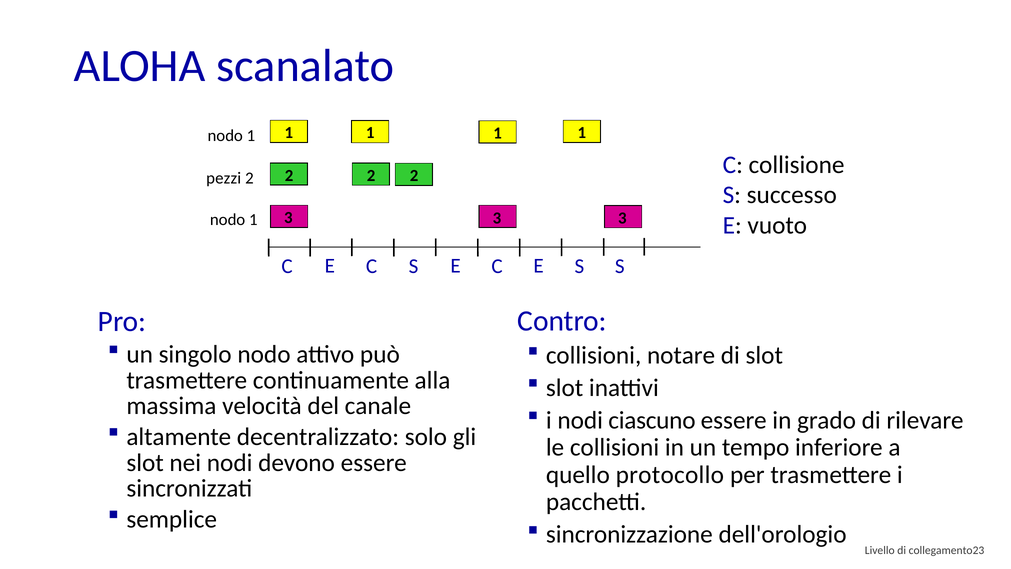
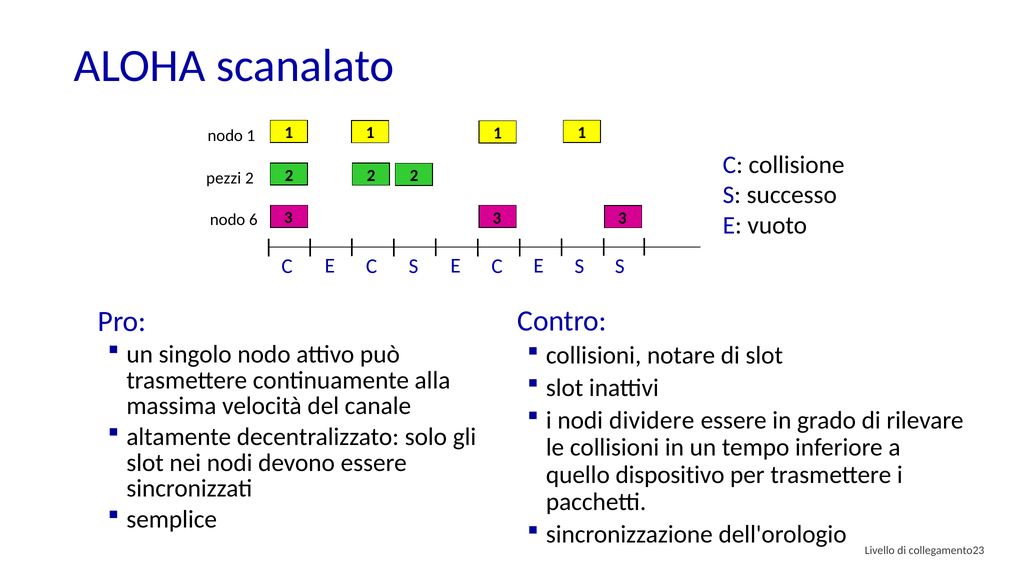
1 at (253, 220): 1 -> 6
ciascuno: ciascuno -> dividere
protocollo: protocollo -> dispositivo
